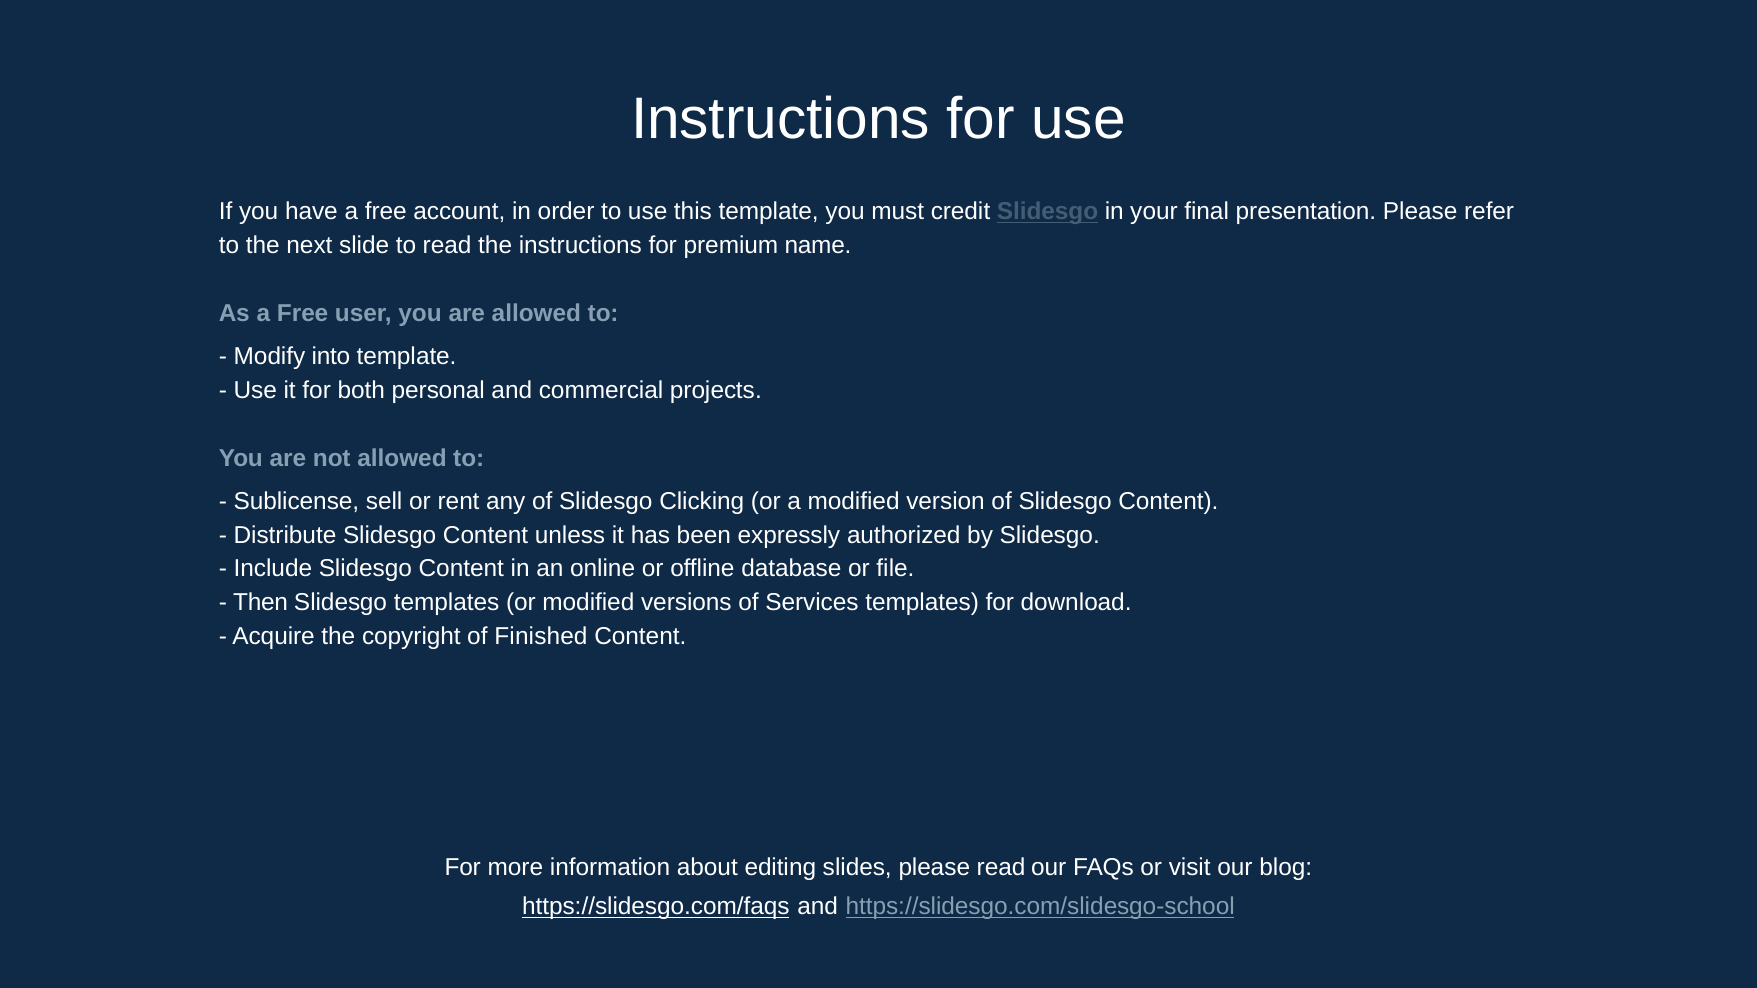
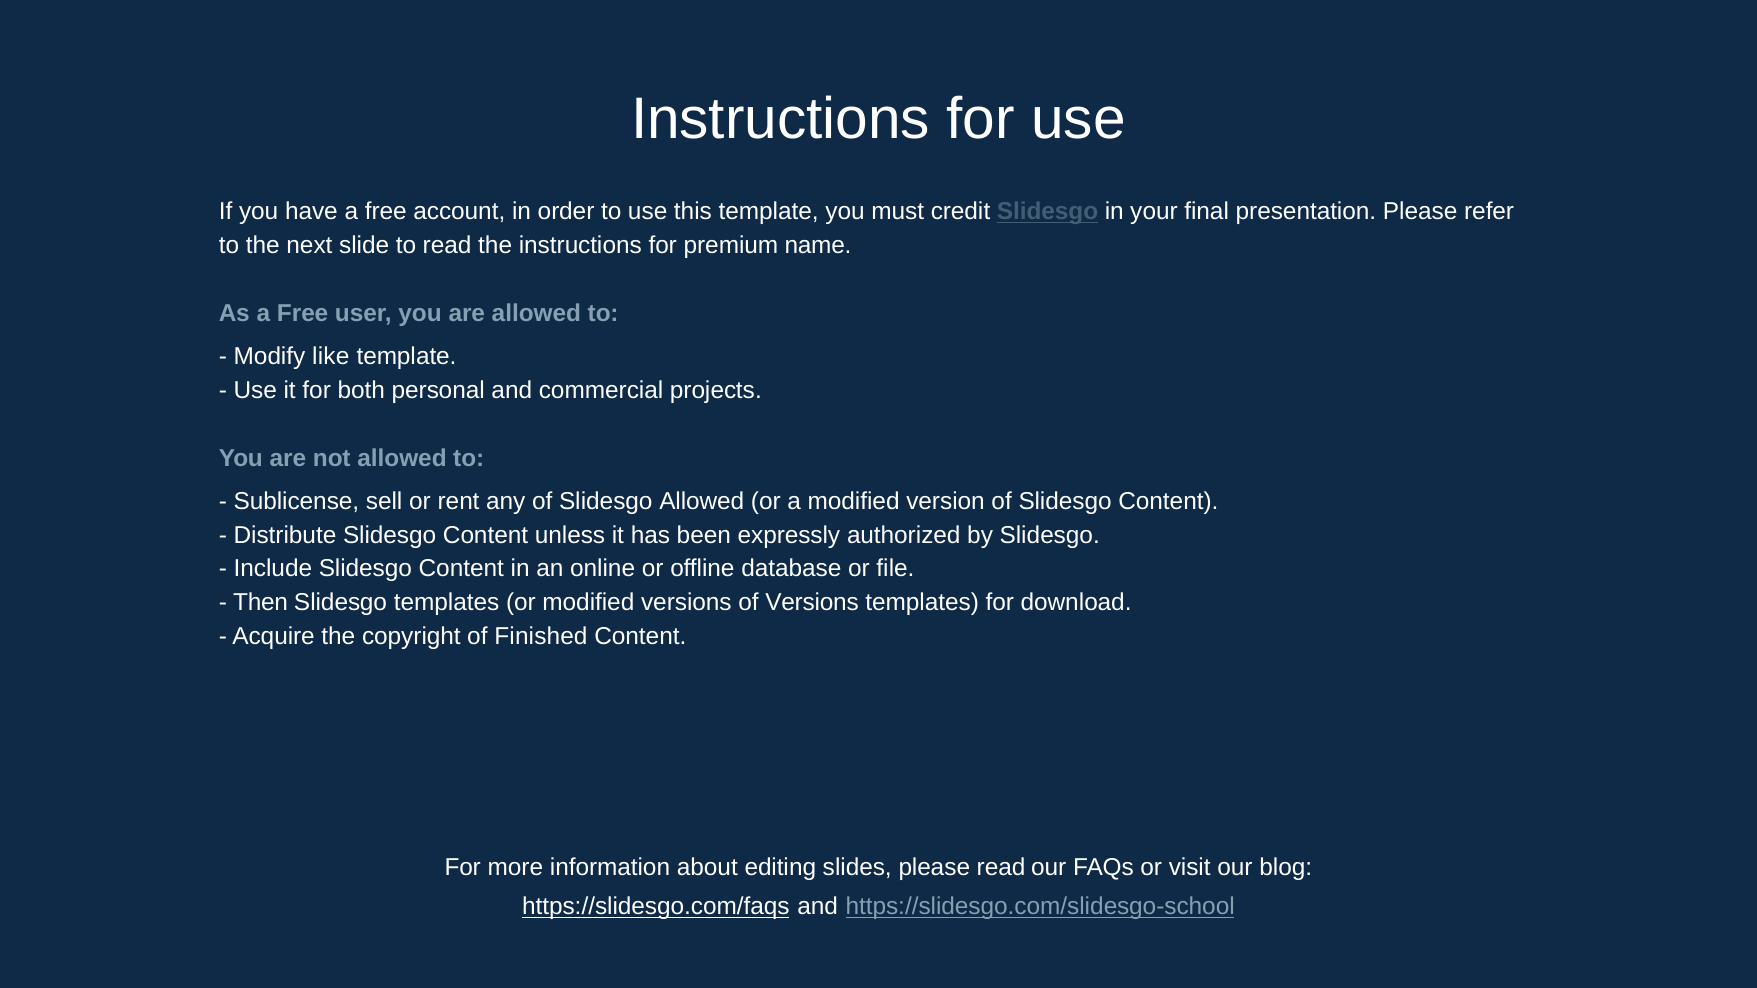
into: into -> like
Slidesgo Clicking: Clicking -> Allowed
of Services: Services -> Versions
